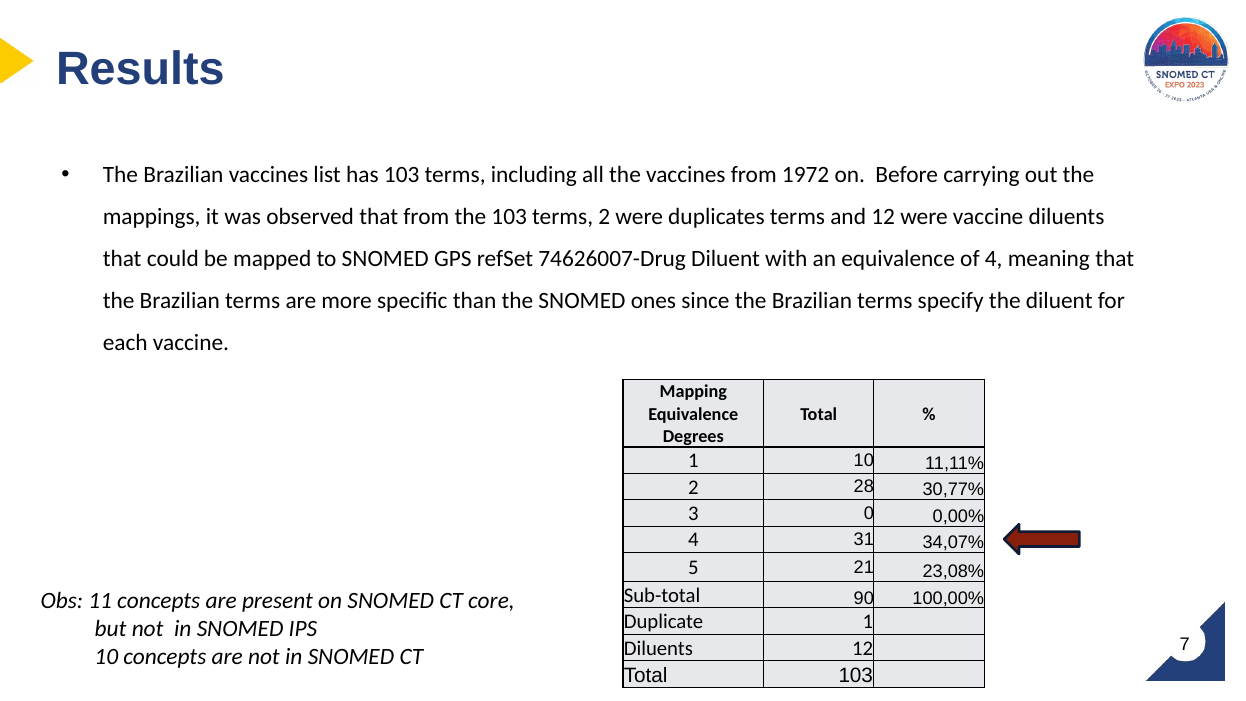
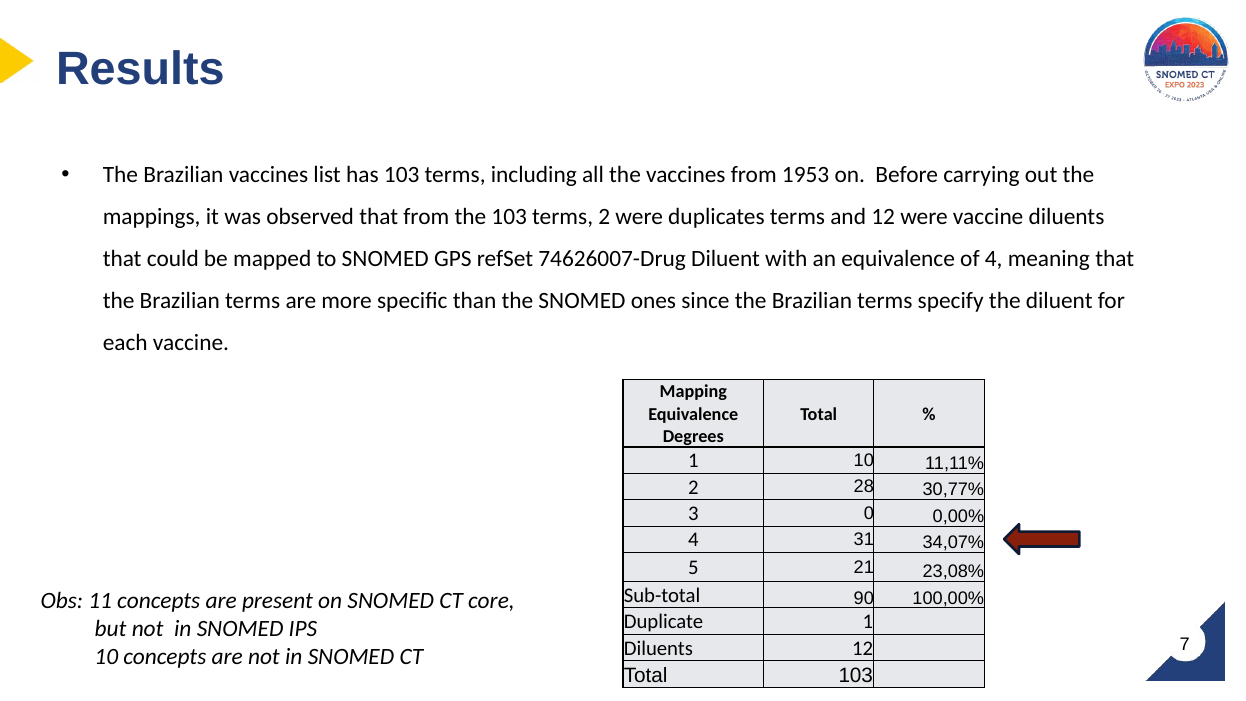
1972: 1972 -> 1953
